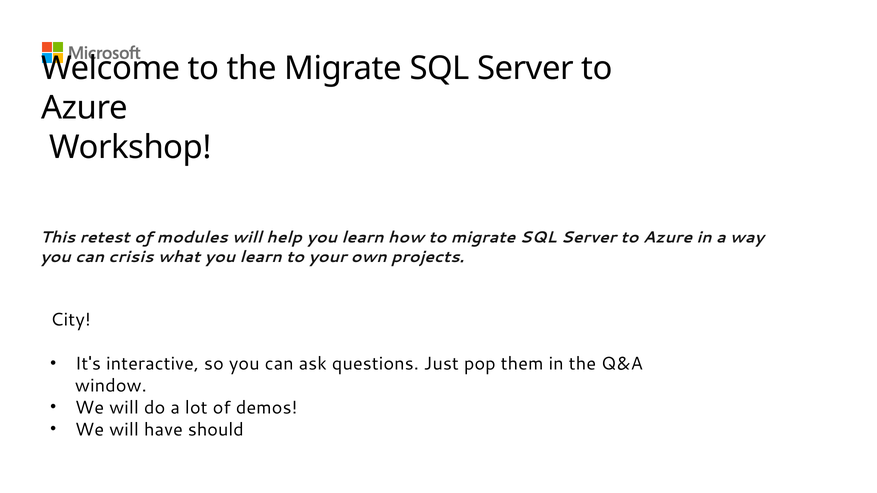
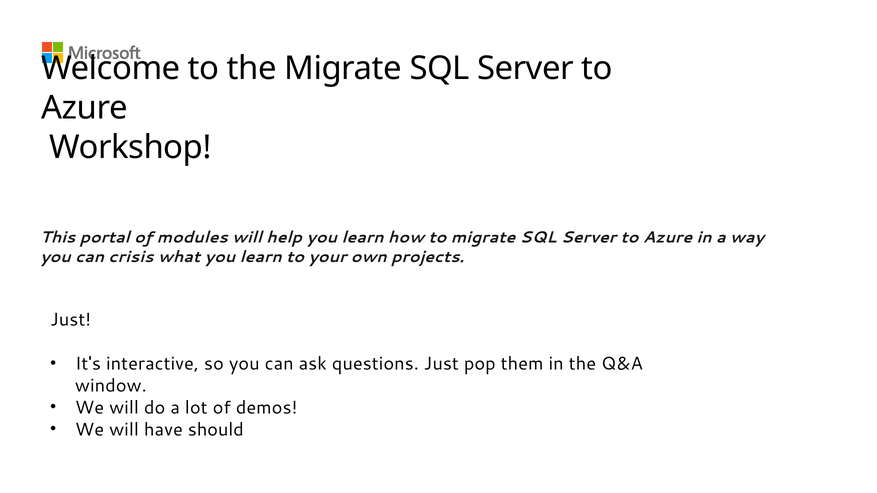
retest: retest -> portal
City at (71, 320): City -> Just
